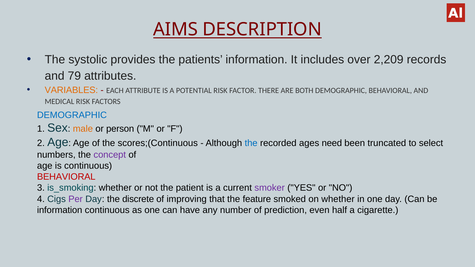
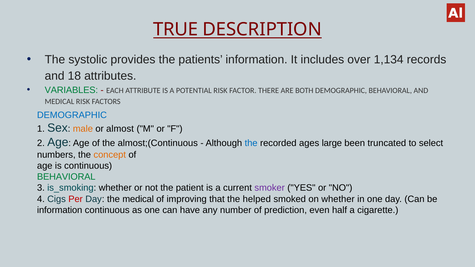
AIMS: AIMS -> TRUE
2,209: 2,209 -> 1,134
79: 79 -> 18
VARIABLES colour: orange -> green
person: person -> almost
scores;(Continuous: scores;(Continuous -> almost;(Continuous
need: need -> large
concept colour: purple -> orange
BEHAVIORAL at (66, 177) colour: red -> green
Per colour: purple -> red
the discrete: discrete -> medical
feature: feature -> helped
